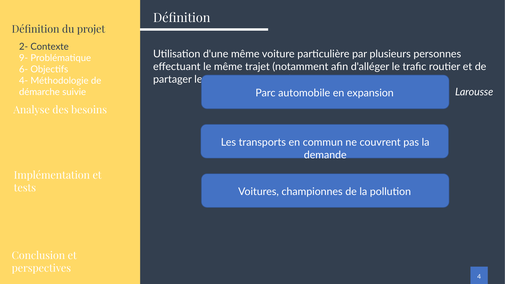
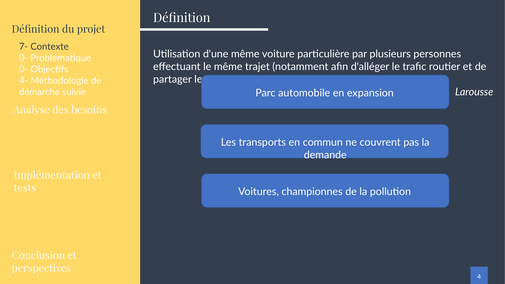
2-: 2- -> 7-
9- at (24, 58): 9- -> 0-
6- at (24, 69): 6- -> 0-
